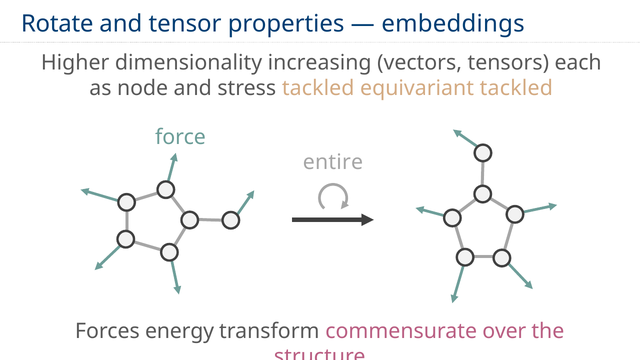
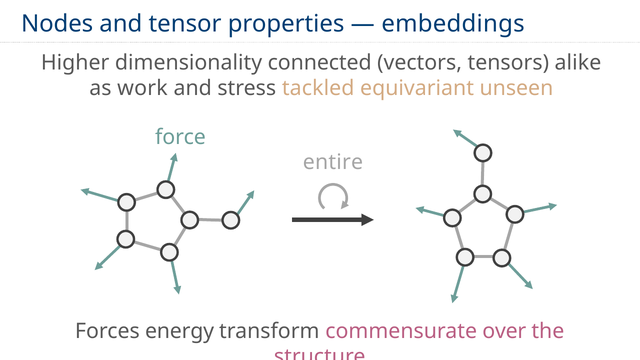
Rotate: Rotate -> Nodes
increasing: increasing -> connected
each: each -> alike
node: node -> work
equivariant tackled: tackled -> unseen
